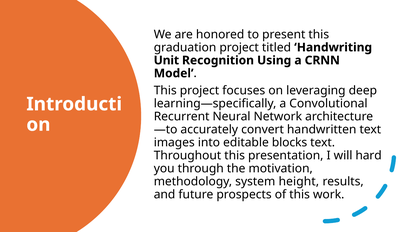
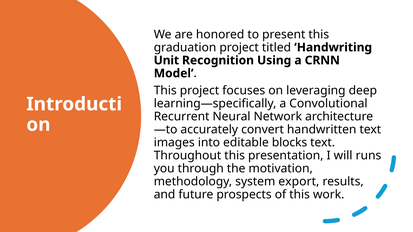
hard: hard -> runs
height: height -> export
